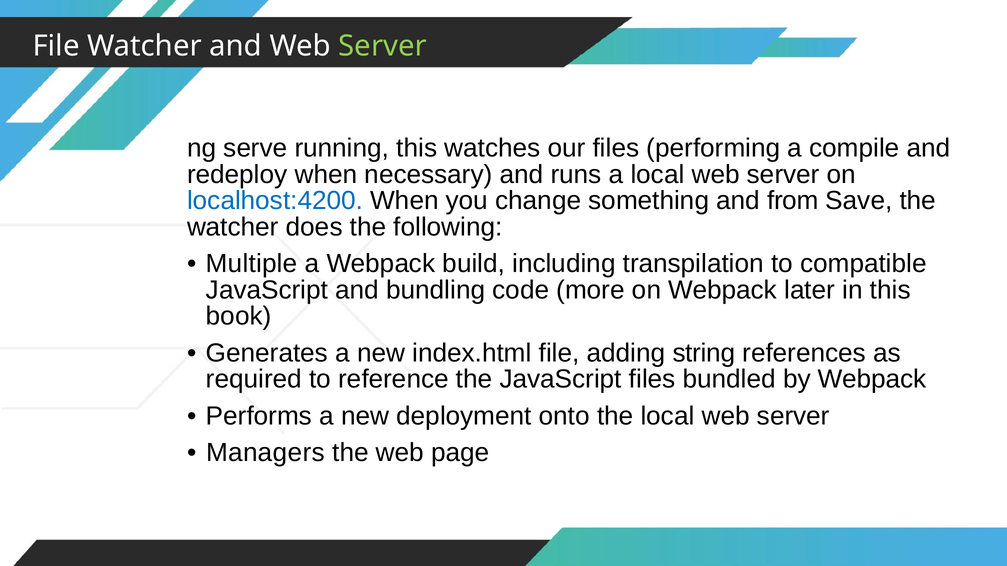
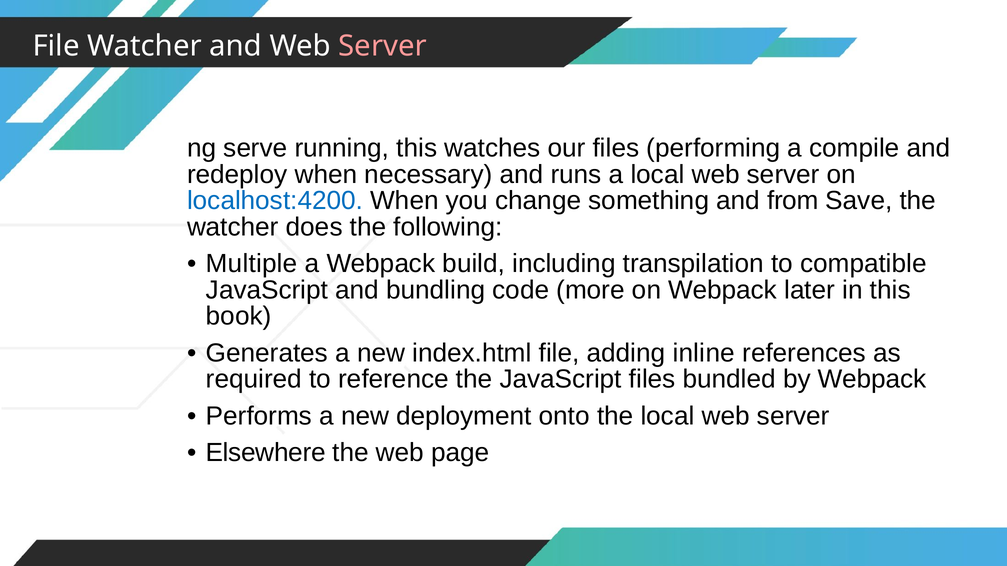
Server at (383, 46) colour: light green -> pink
string: string -> inline
Managers: Managers -> Elsewhere
